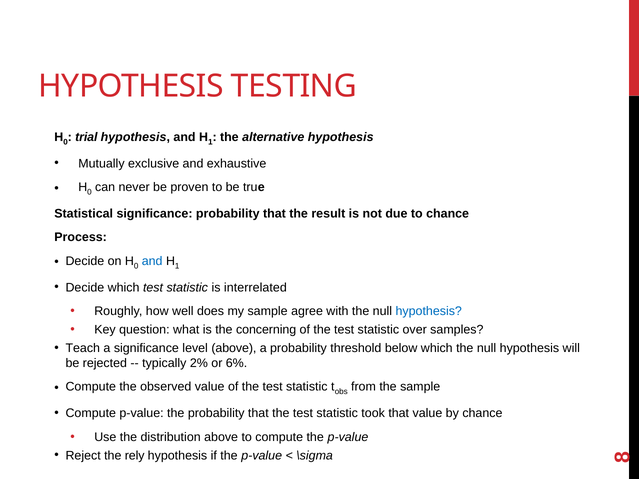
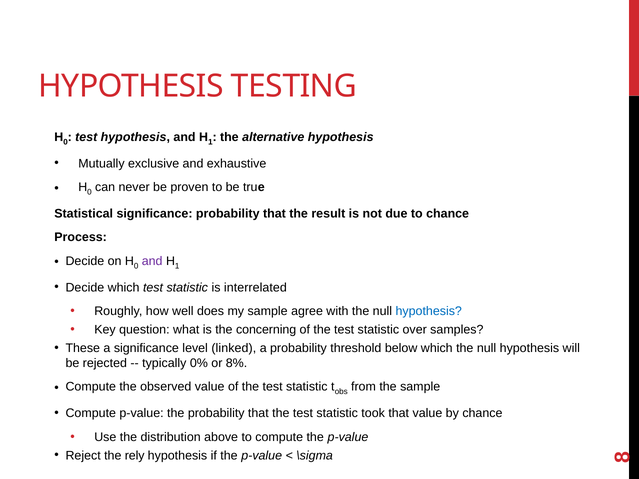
trial at (86, 137): trial -> test
and at (152, 261) colour: blue -> purple
Teach: Teach -> These
level above: above -> linked
2%: 2% -> 0%
6%: 6% -> 8%
